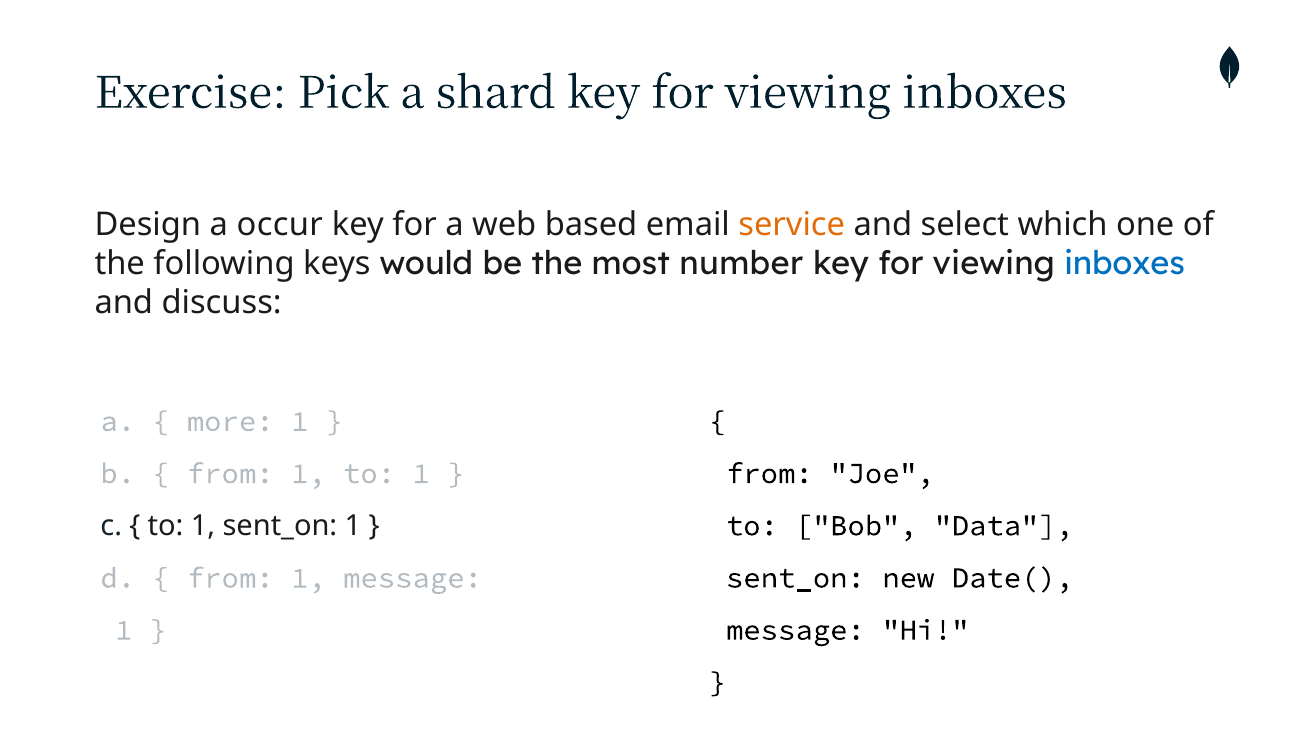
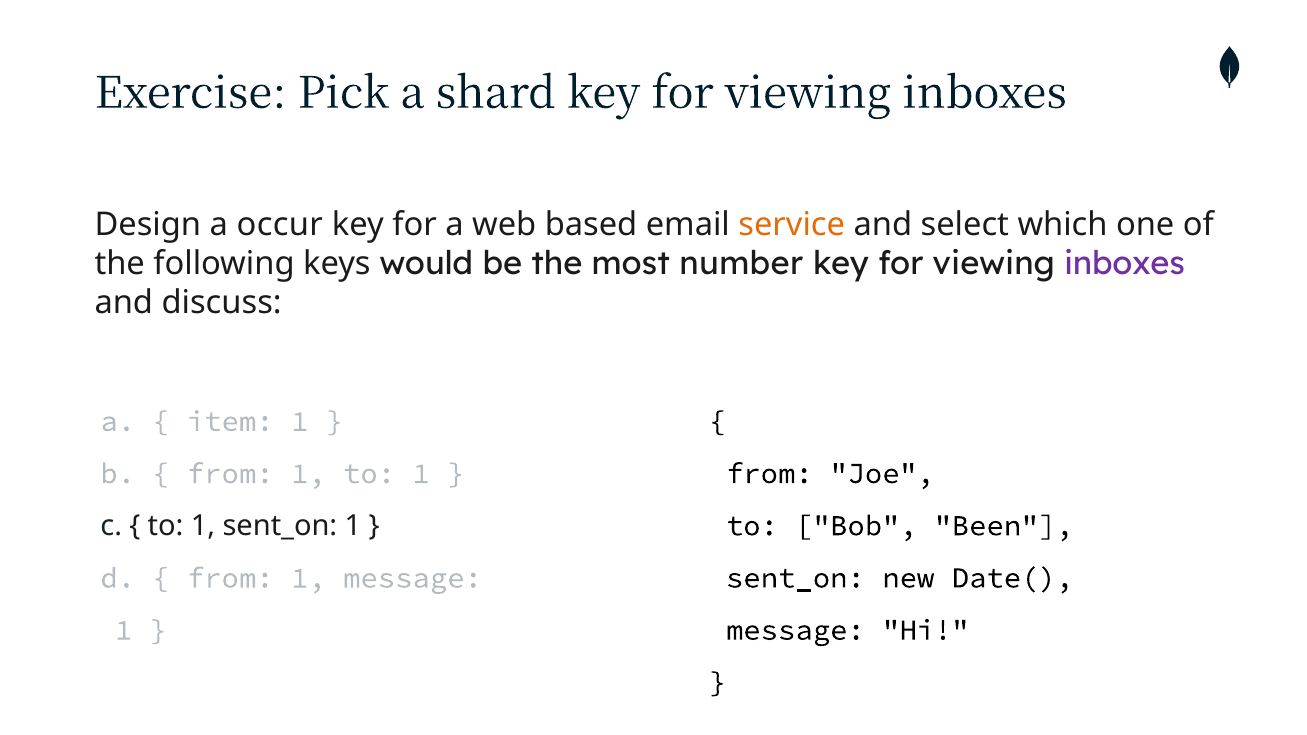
inboxes at (1125, 264) colour: blue -> purple
more: more -> item
Data: Data -> Been
